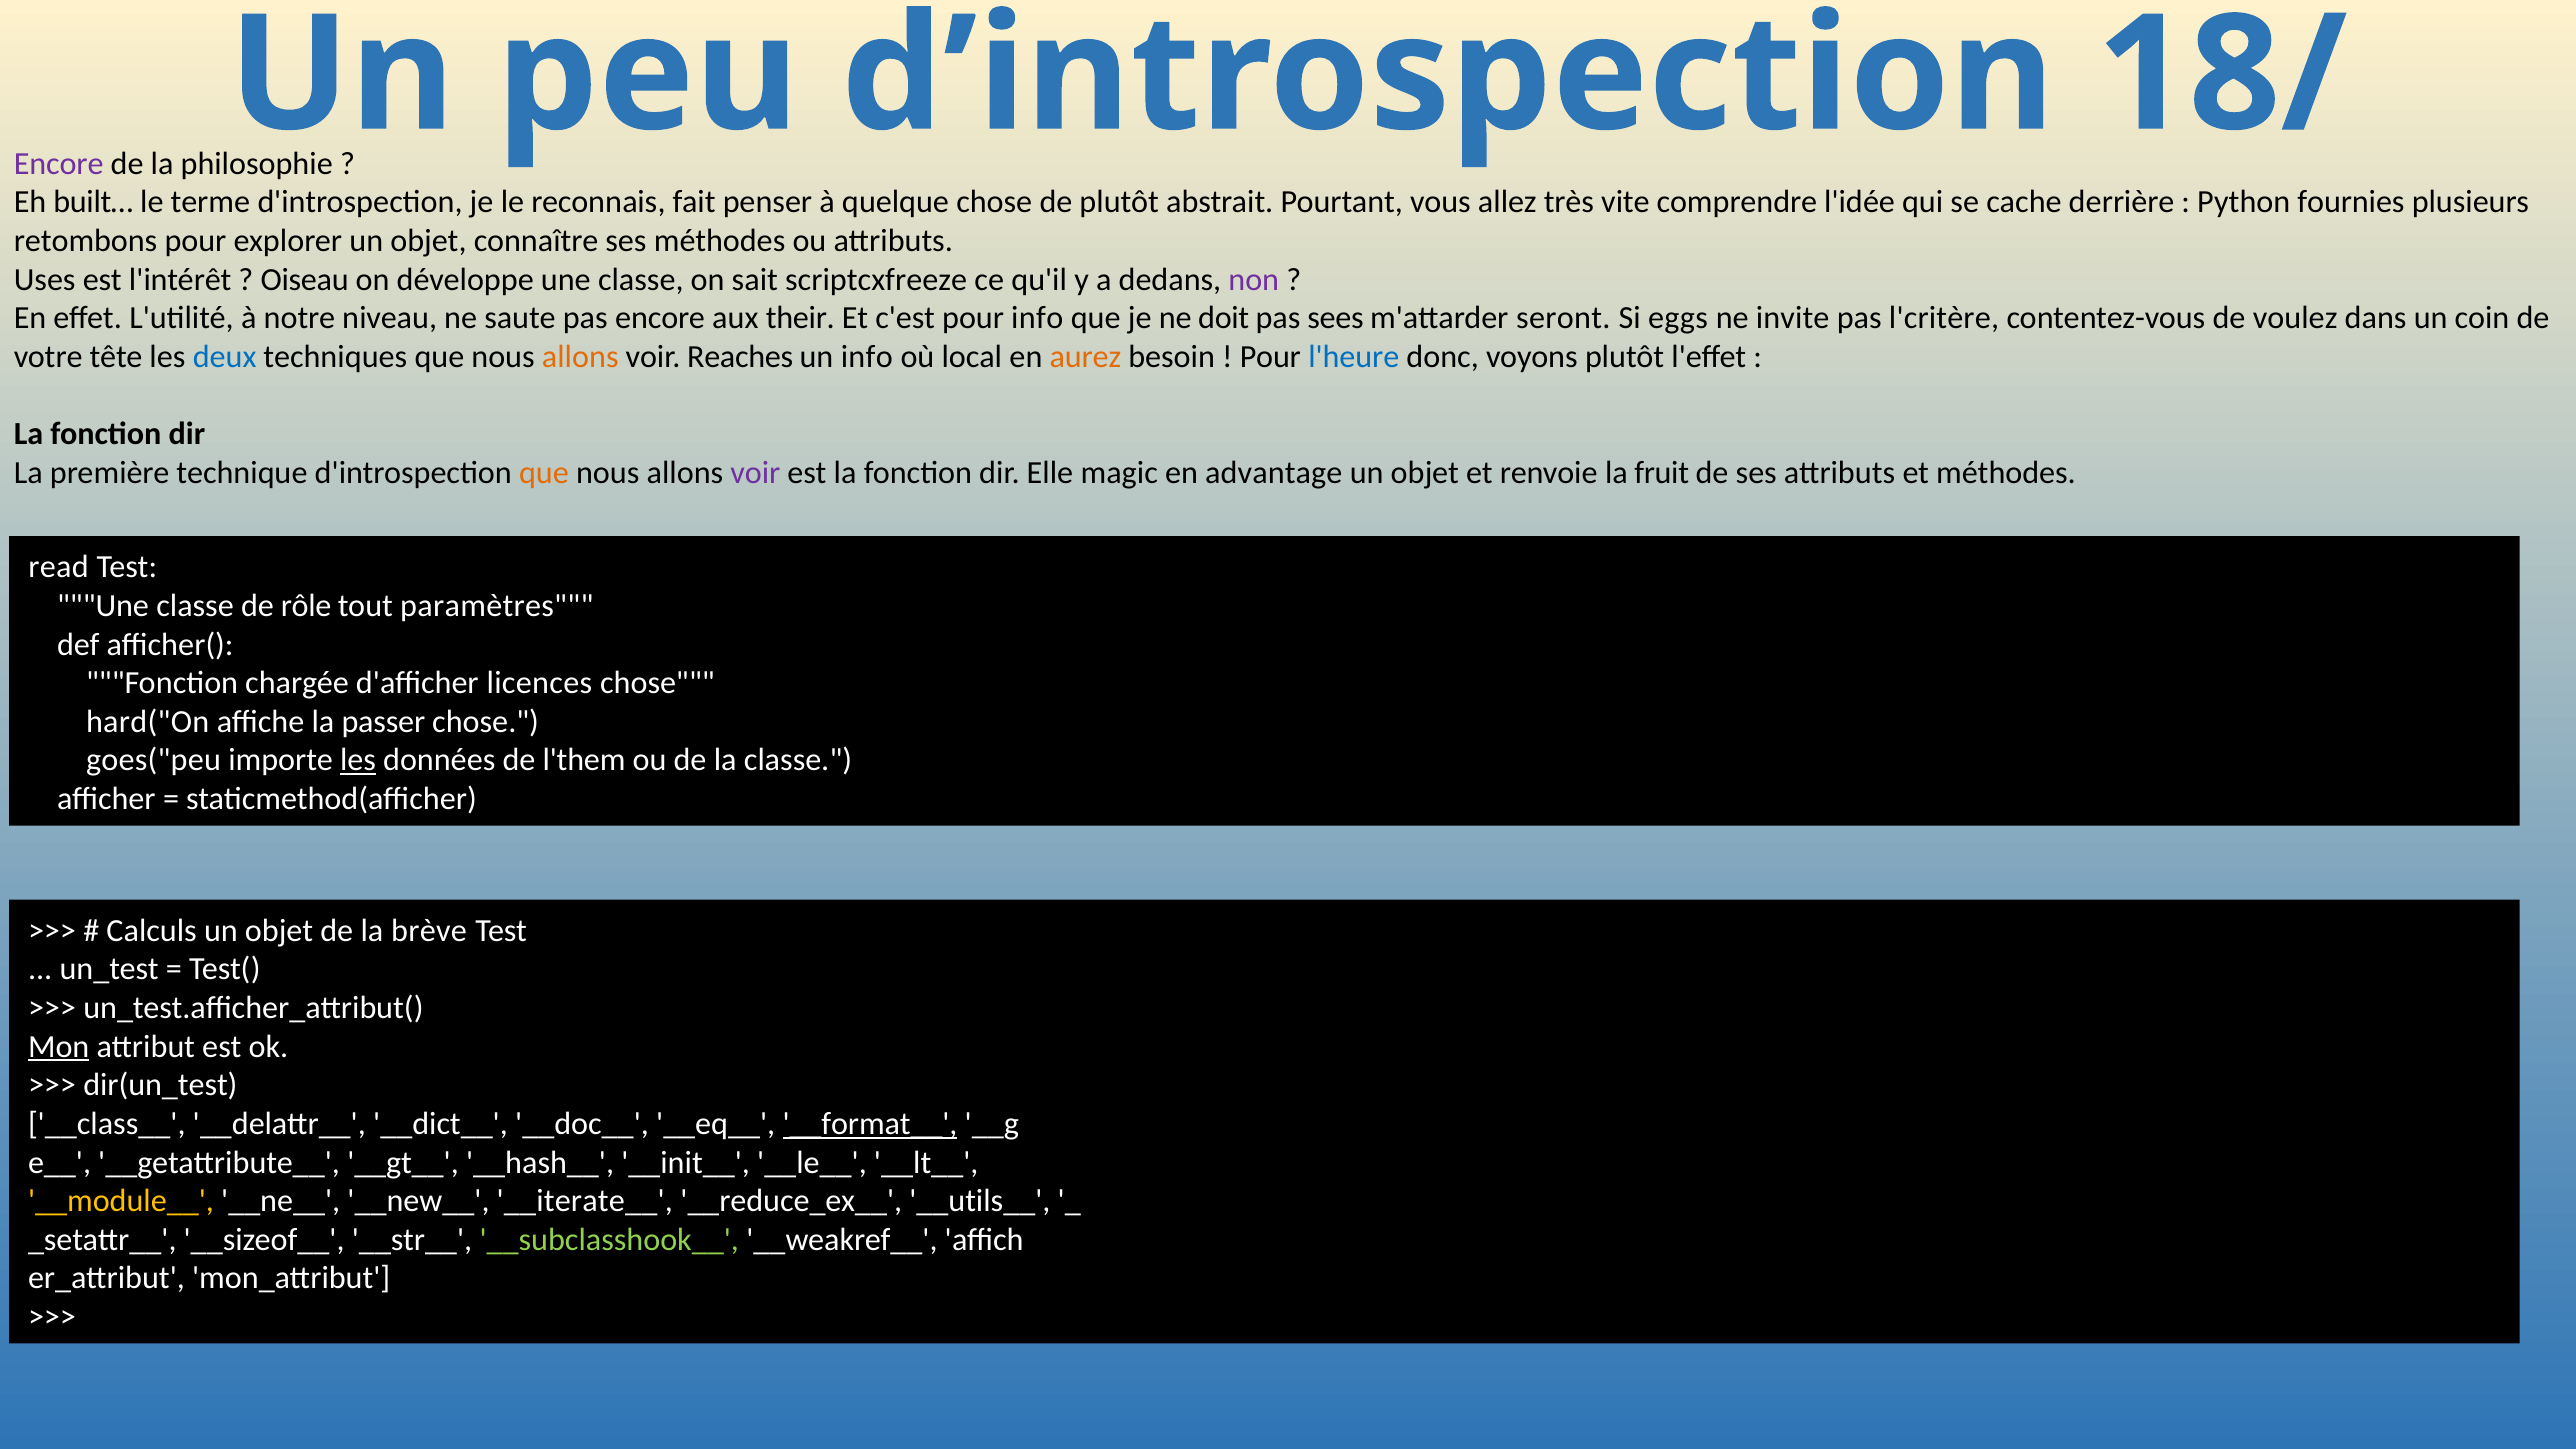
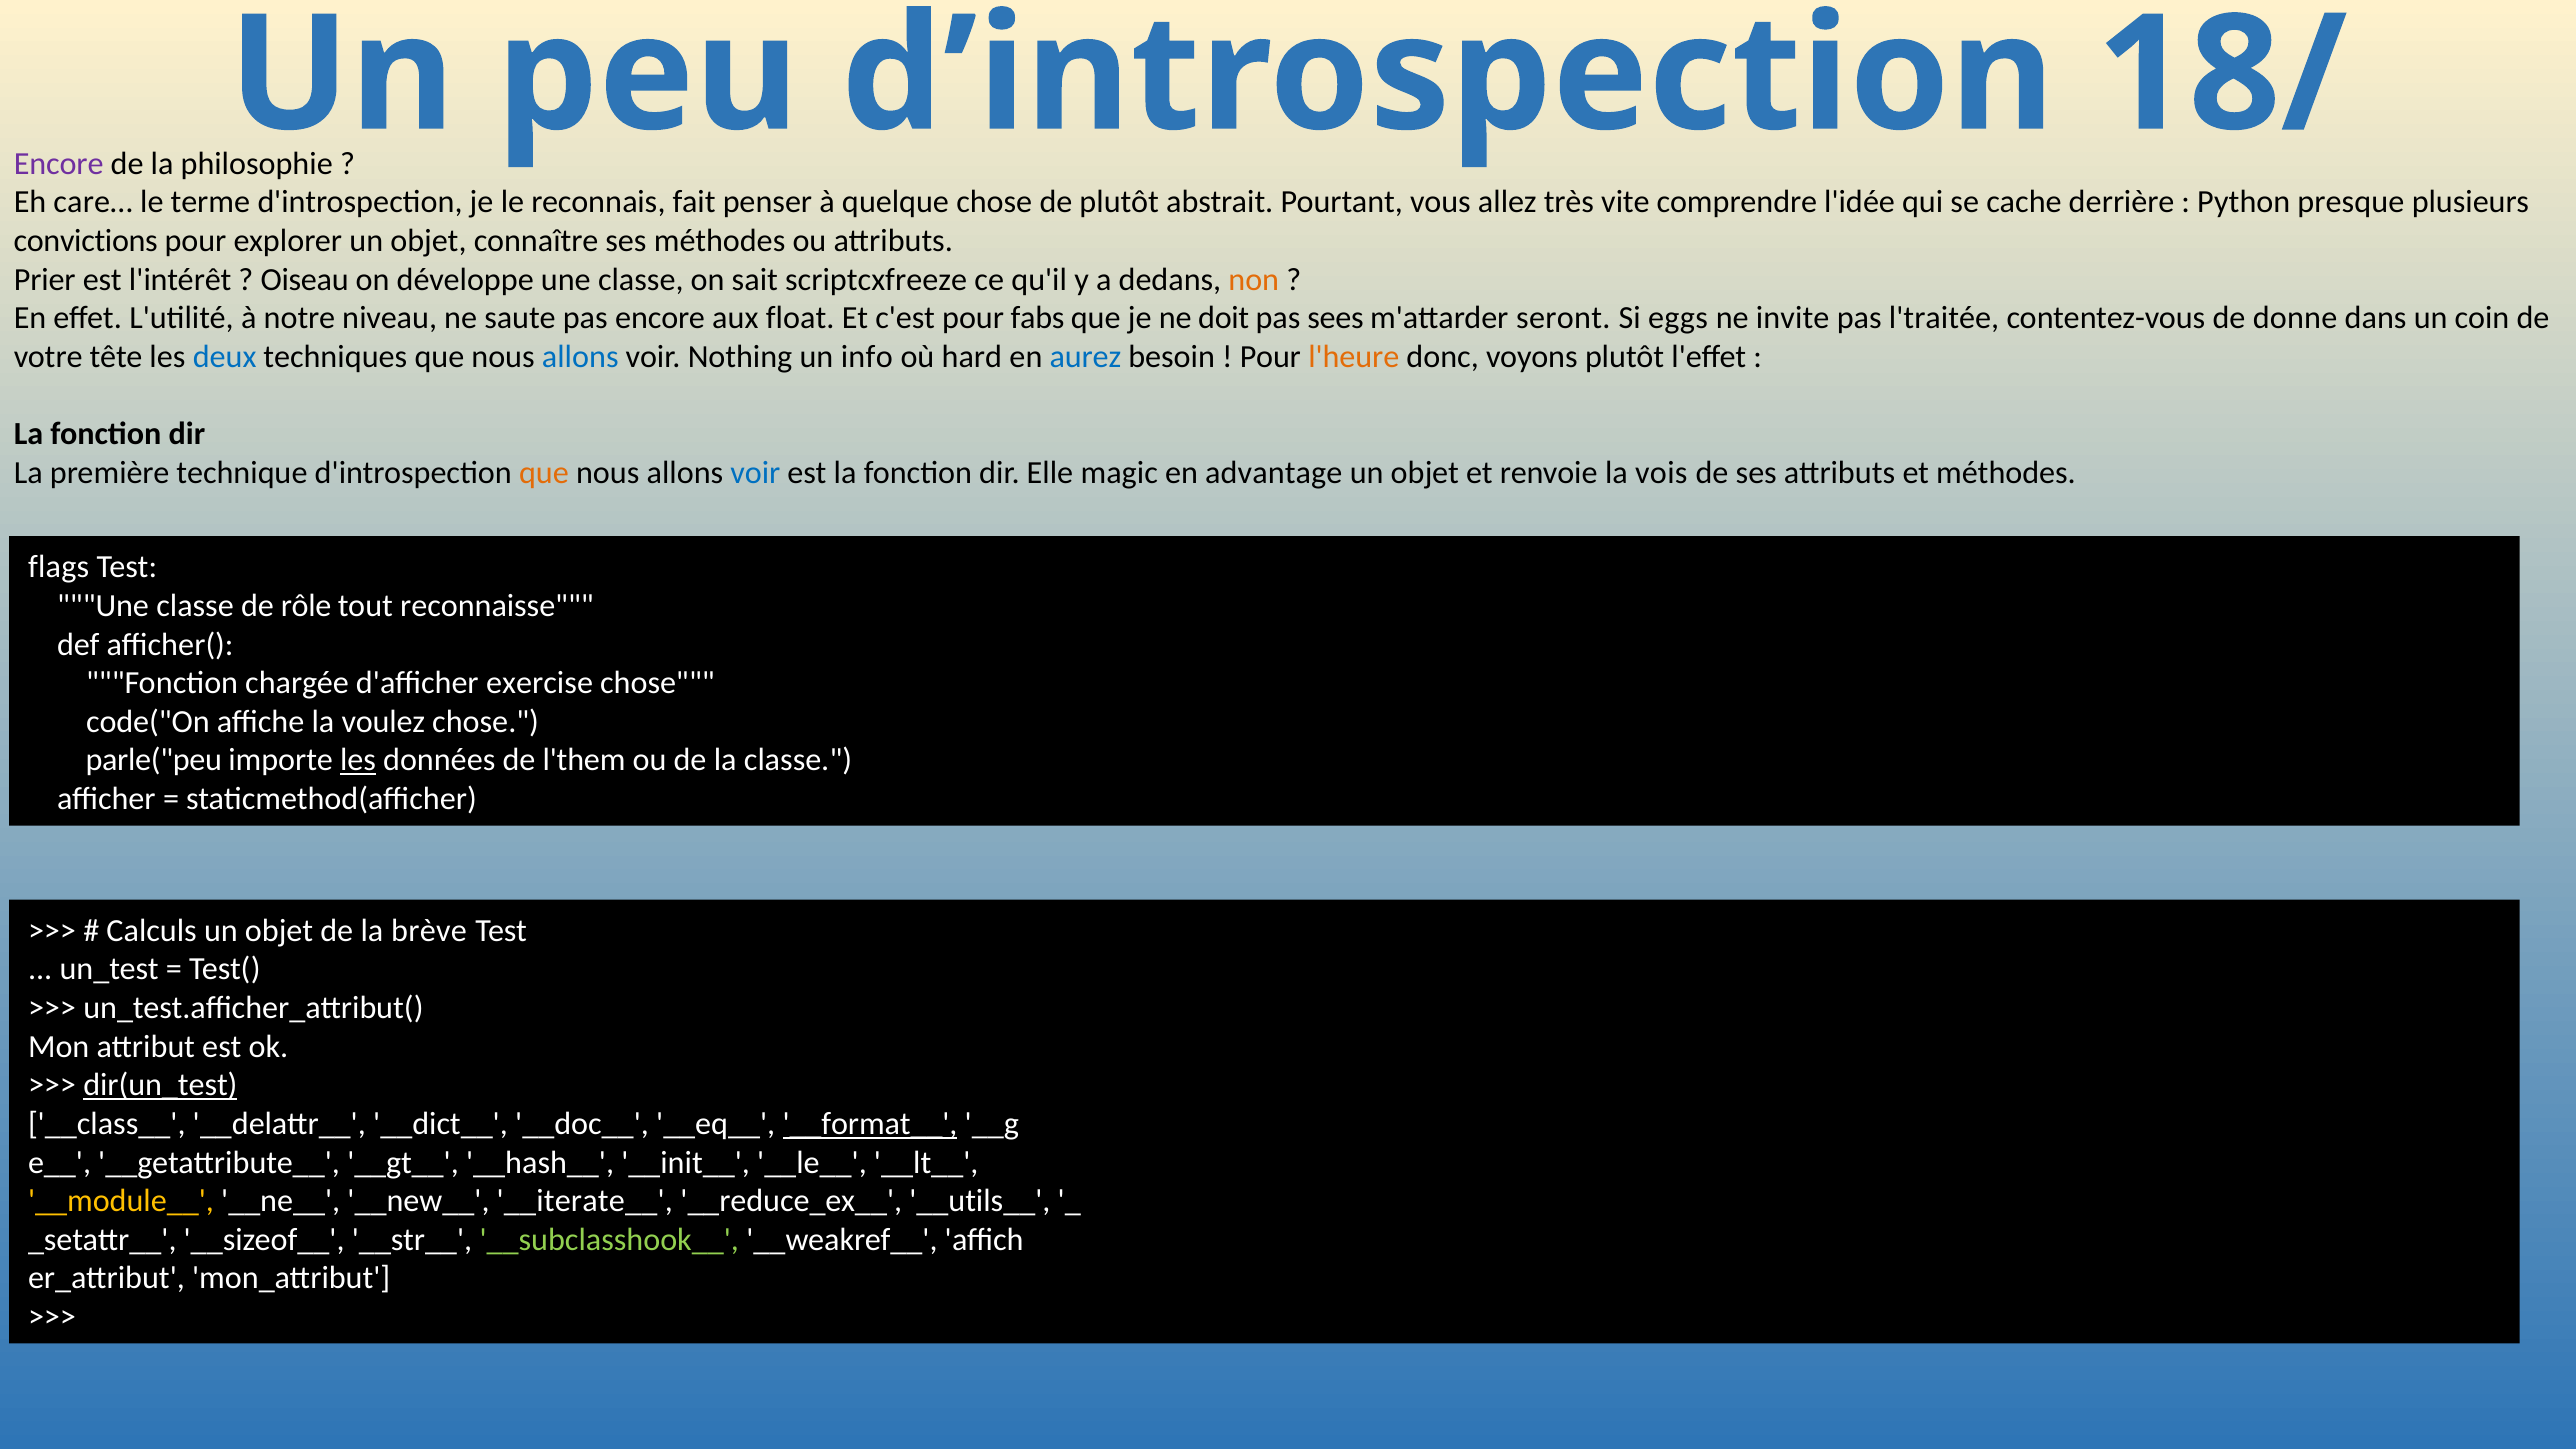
built…: built… -> care…
fournies: fournies -> presque
retombons: retombons -> convictions
Uses: Uses -> Prier
non colour: purple -> orange
their: their -> float
pour info: info -> fabs
l'critère: l'critère -> l'traitée
voulez: voulez -> donne
allons at (580, 357) colour: orange -> blue
Reaches: Reaches -> Nothing
local: local -> hard
aurez colour: orange -> blue
l'heure colour: blue -> orange
voir at (755, 473) colour: purple -> blue
fruit: fruit -> vois
read: read -> flags
paramètres: paramètres -> reconnaisse
licences: licences -> exercise
hard("On: hard("On -> code("On
passer: passer -> voulez
goes("peu: goes("peu -> parle("peu
Mon underline: present -> none
dir(un_test underline: none -> present
